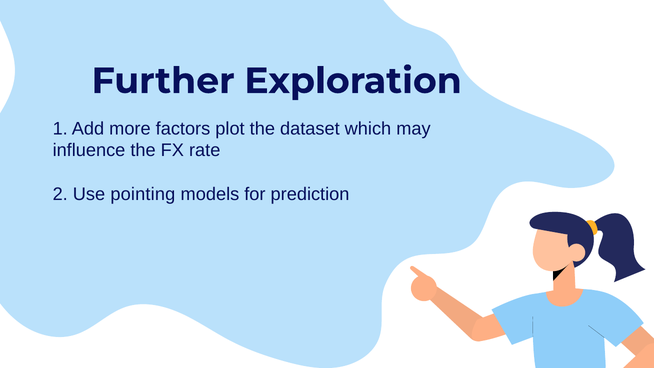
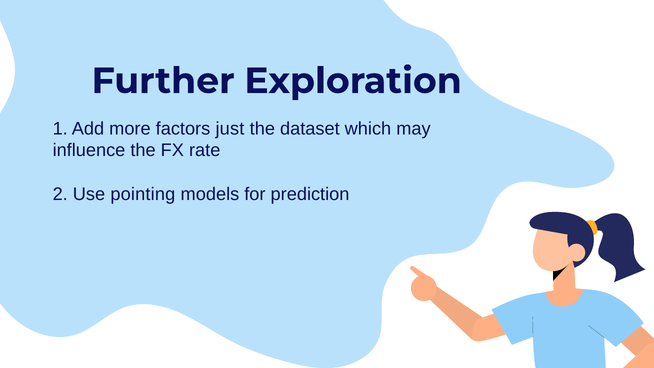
plot: plot -> just
